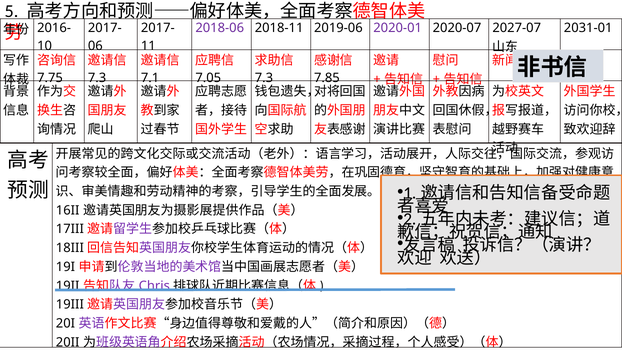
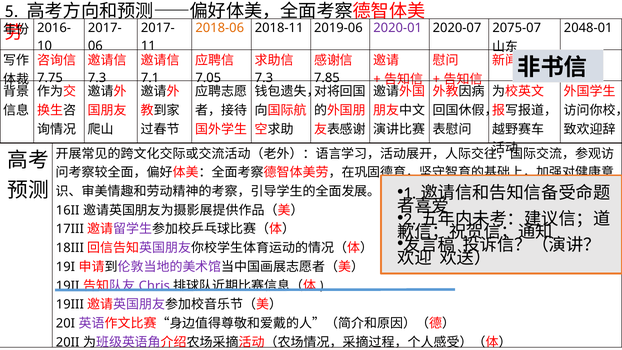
2018-06 colour: purple -> orange
2027-07: 2027-07 -> 2075-07
2031-01: 2031-01 -> 2048-01
